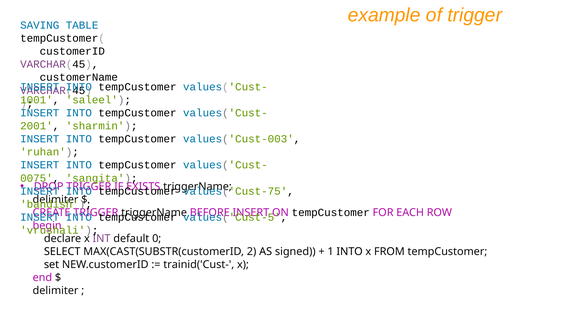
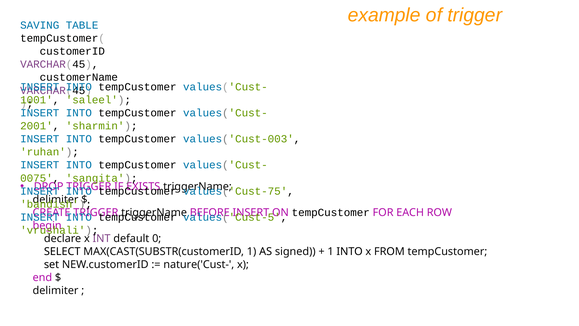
MAX(CAST(SUBSTR(customerID 2: 2 -> 1
trainid('Cust-: trainid('Cust- -> nature('Cust-
